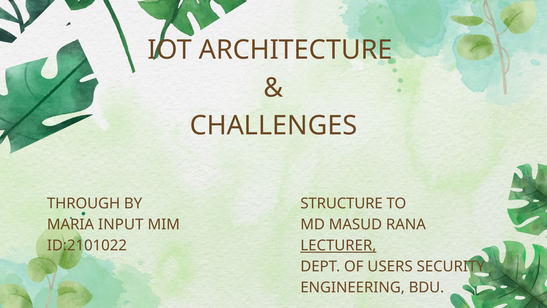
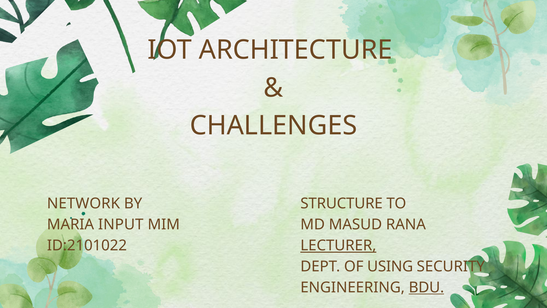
THROUGH: THROUGH -> NETWORK
USERS: USERS -> USING
BDU underline: none -> present
